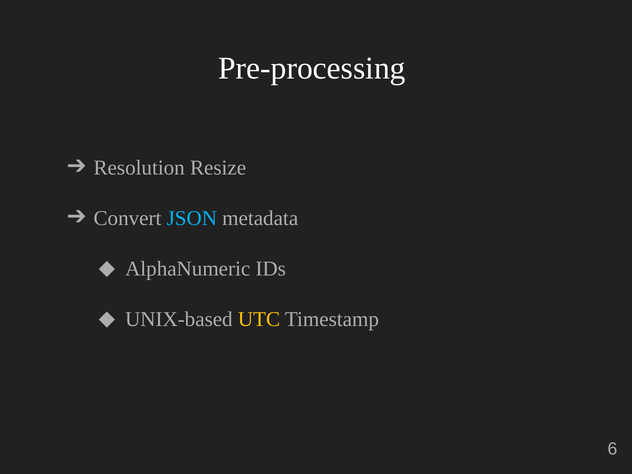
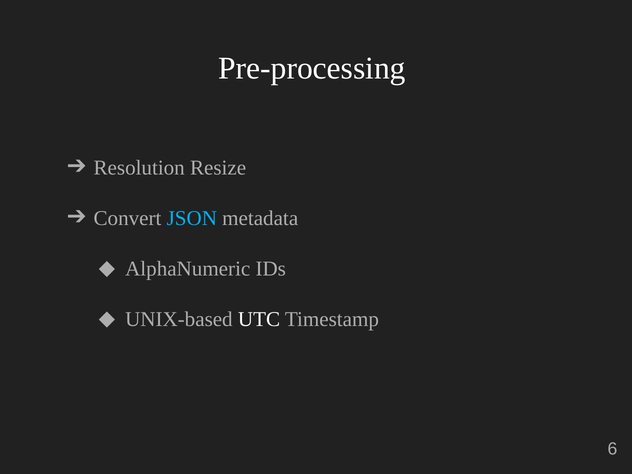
UTC colour: yellow -> white
